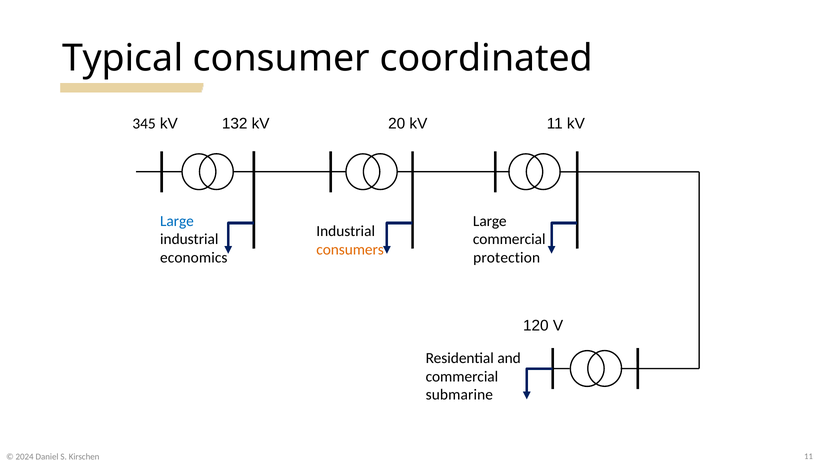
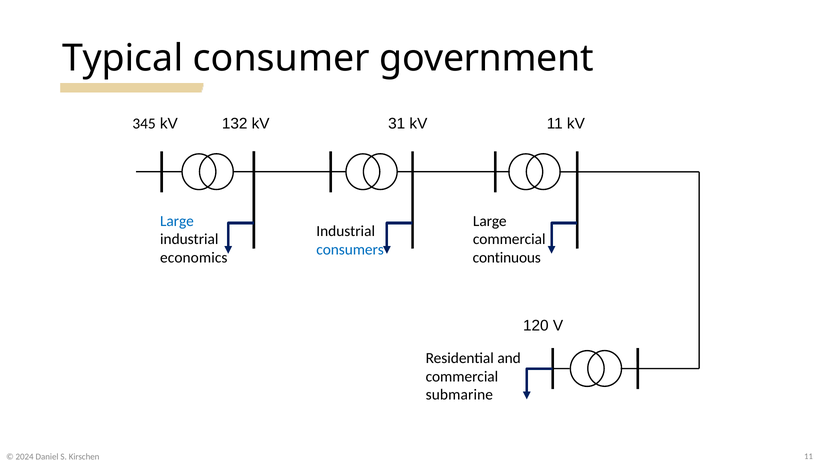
coordinated: coordinated -> government
20: 20 -> 31
consumers colour: orange -> blue
protection: protection -> continuous
